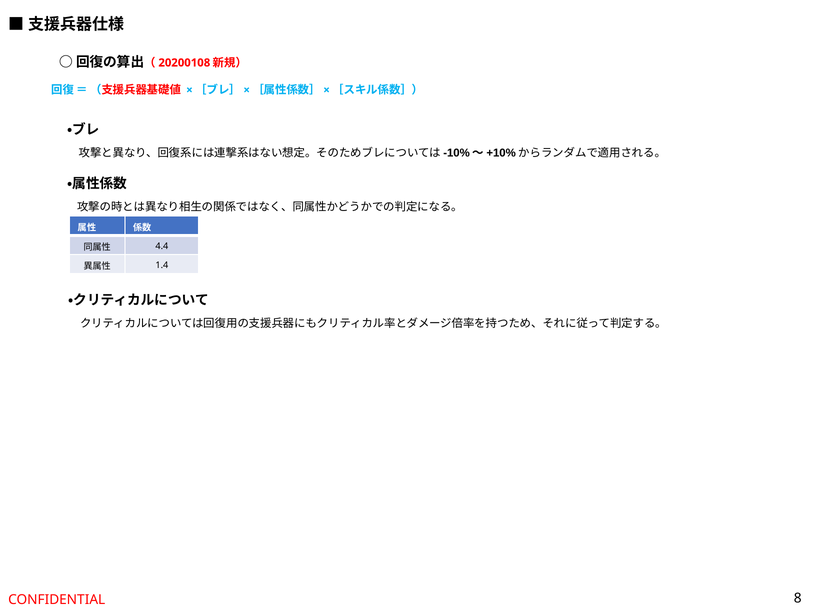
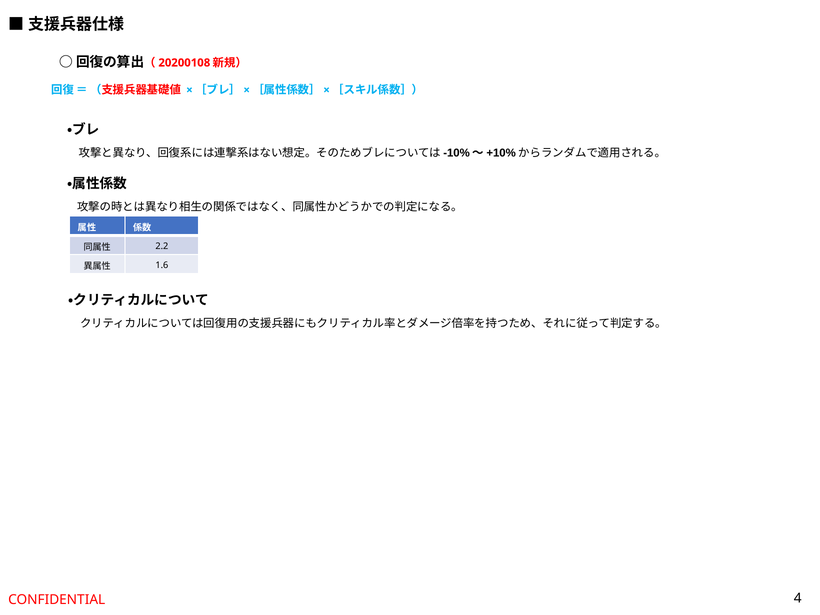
4.4: 4.4 -> 2.2
1.4: 1.4 -> 1.6
8: 8 -> 4
